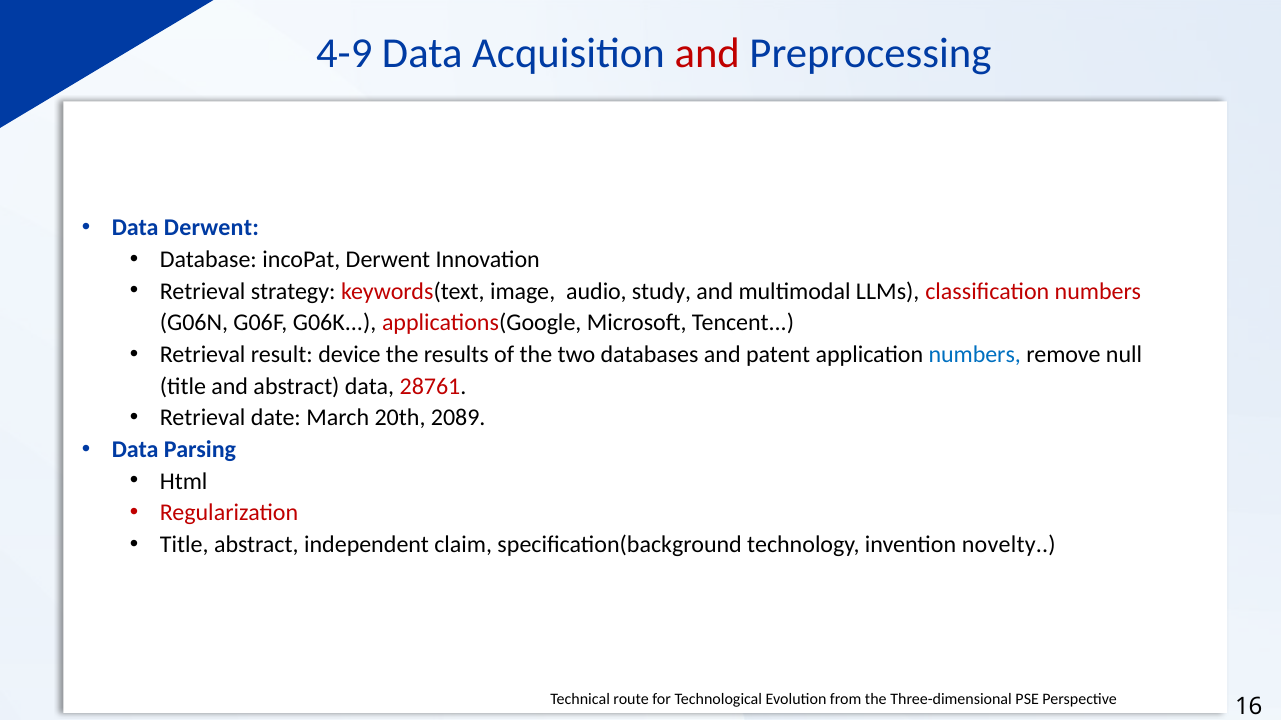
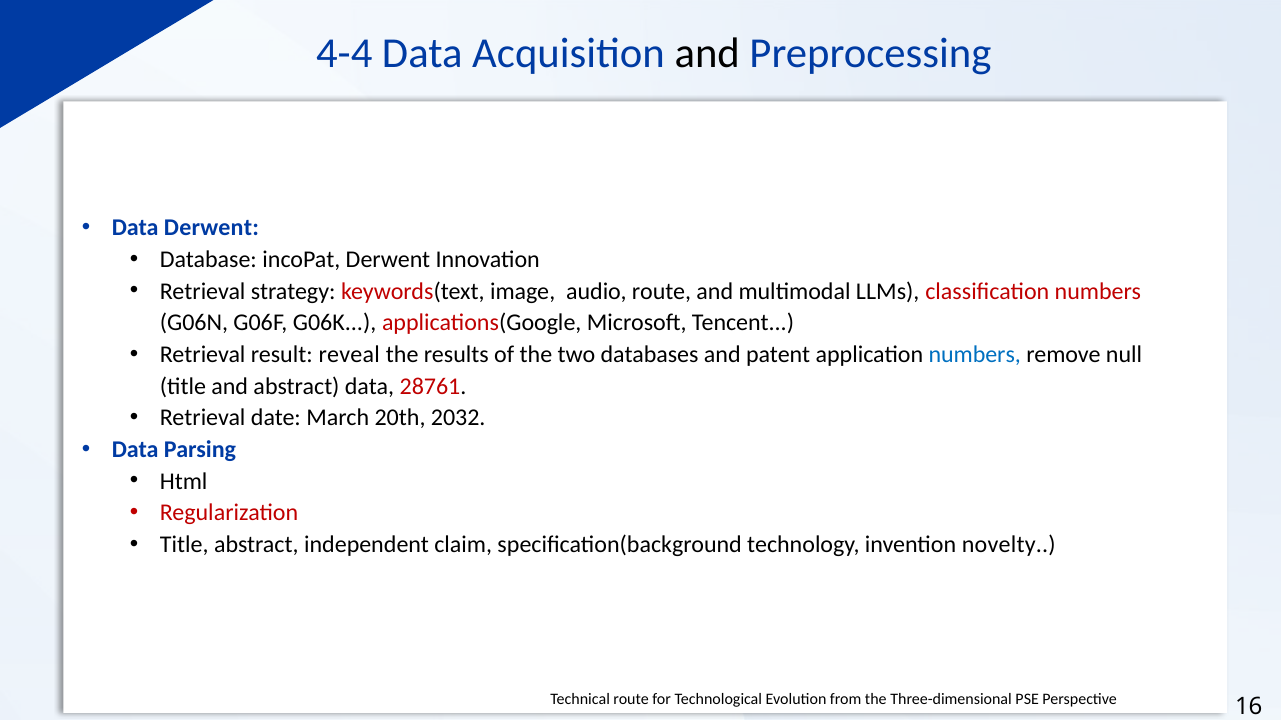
4-9: 4-9 -> 4-4
and at (707, 54) colour: red -> black
audio study: study -> route
device: device -> reveal
2089: 2089 -> 2032
